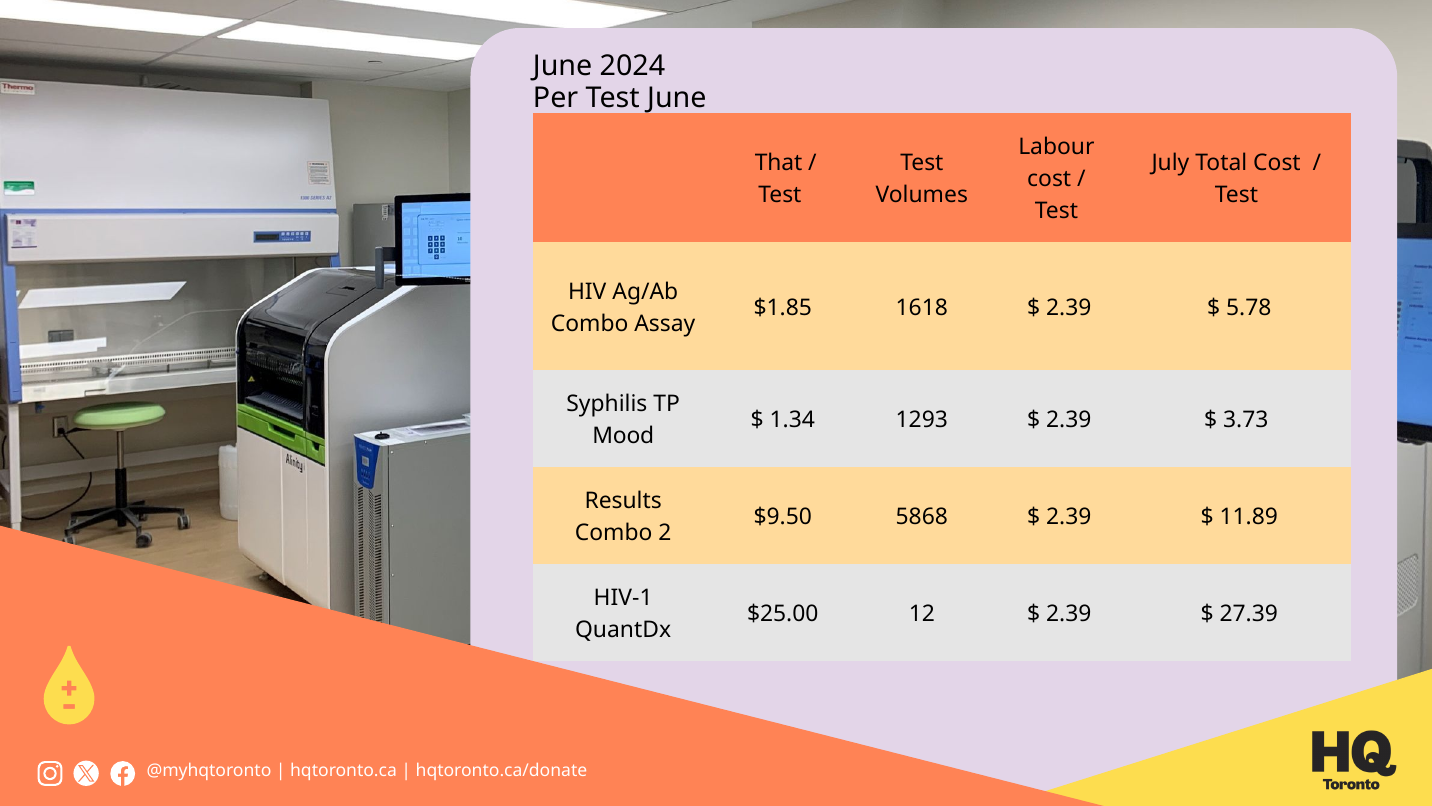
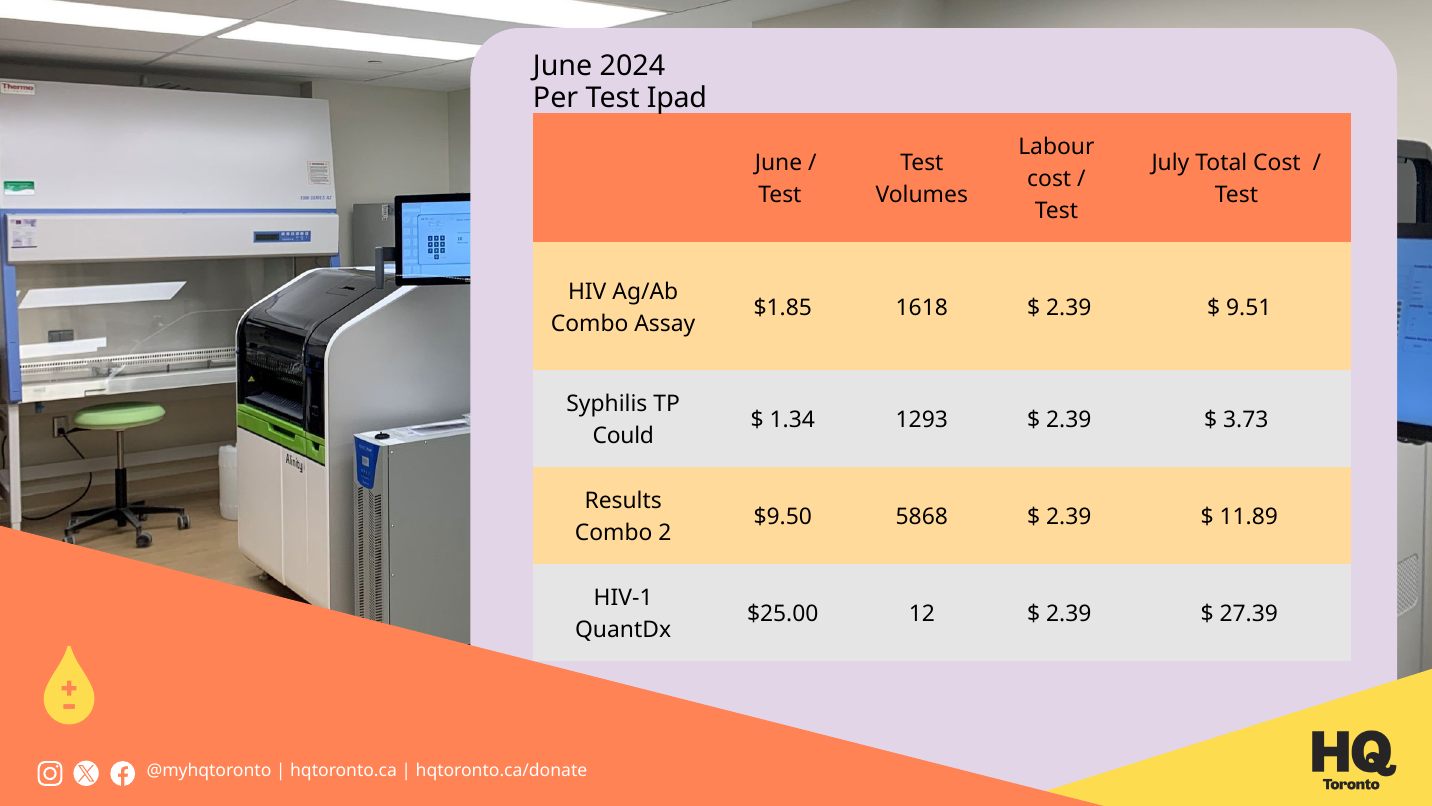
Test June: June -> Ipad
That at (779, 163): That -> June
5.78: 5.78 -> 9.51
Mood: Mood -> Could
